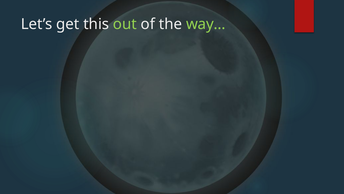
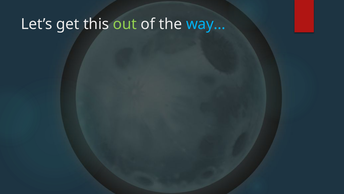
way… colour: light green -> light blue
